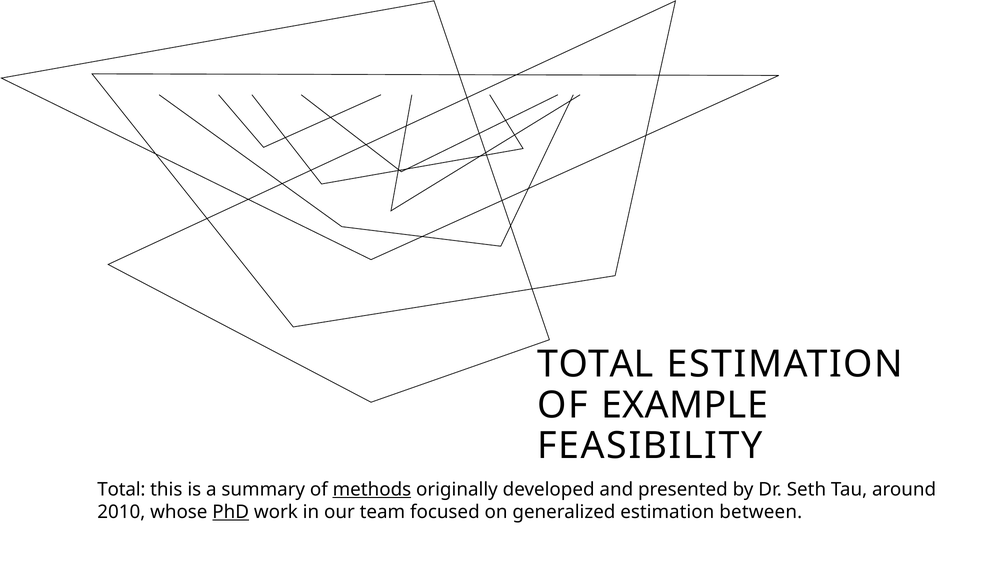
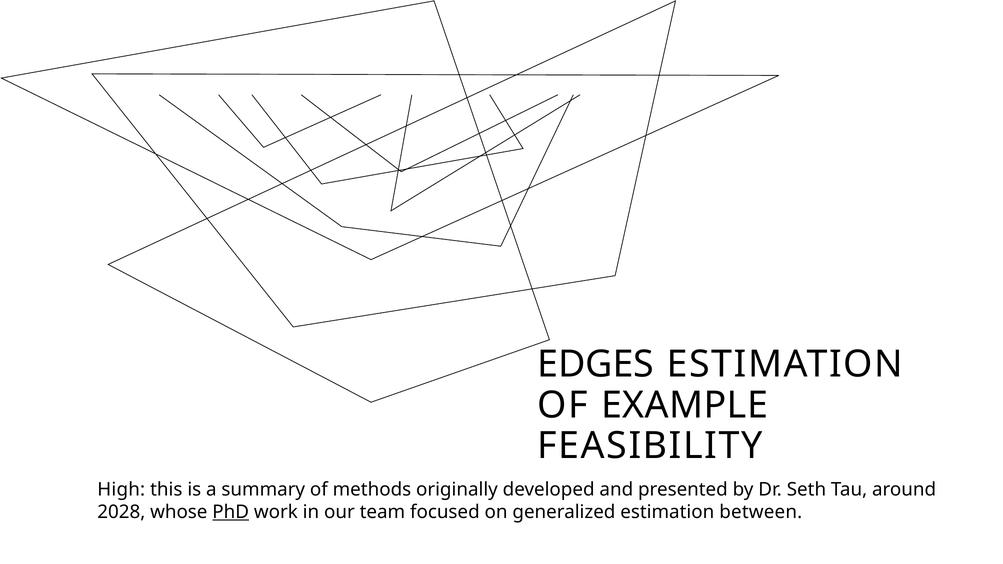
TOTAL at (596, 365): TOTAL -> EDGES
Total at (121, 490): Total -> High
methods underline: present -> none
2010: 2010 -> 2028
